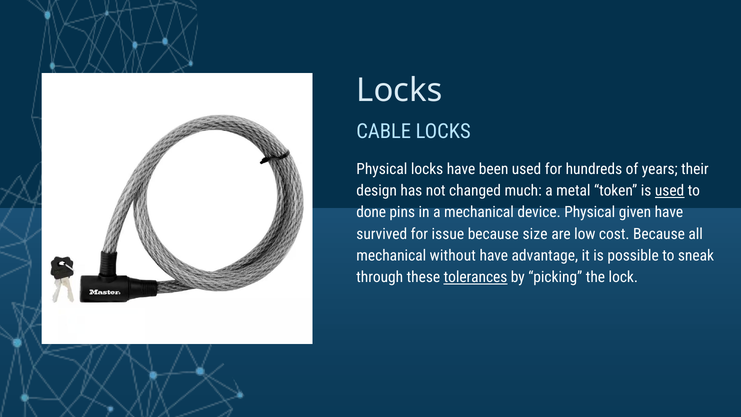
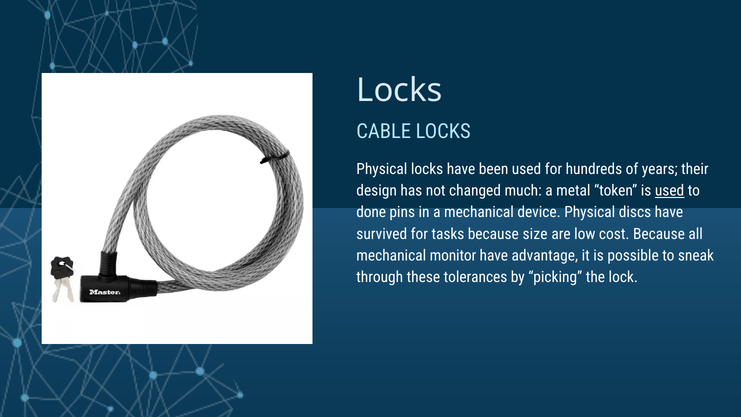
given: given -> discs
issue: issue -> tasks
without: without -> monitor
tolerances underline: present -> none
